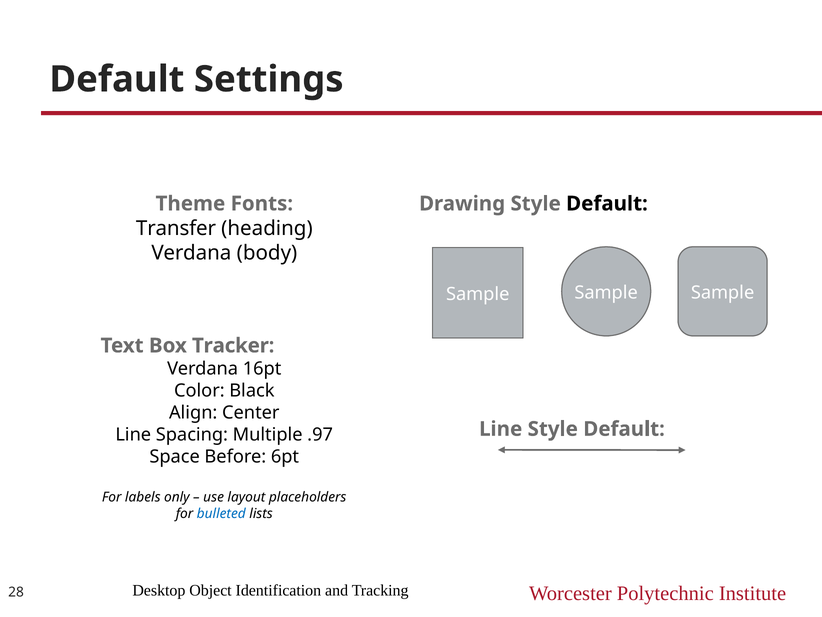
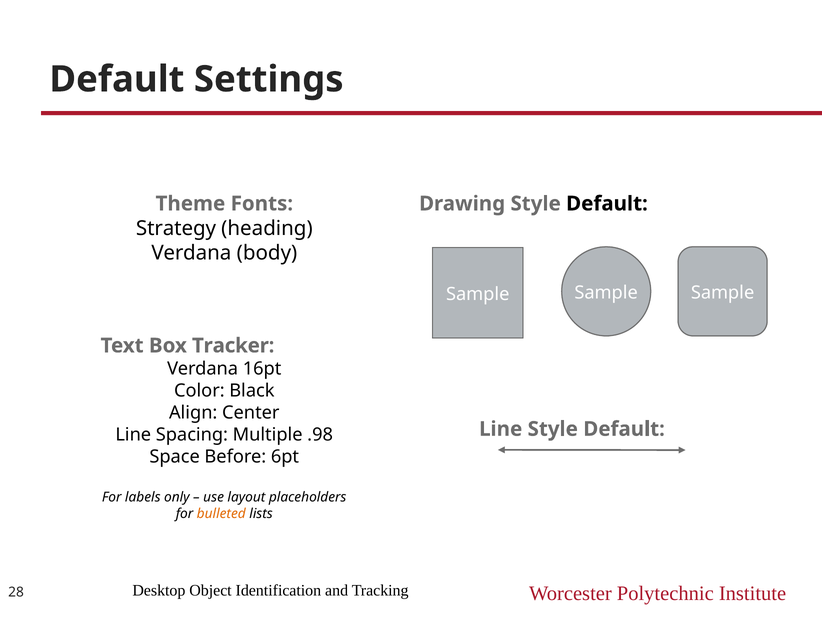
Transfer: Transfer -> Strategy
.97: .97 -> .98
bulleted colour: blue -> orange
